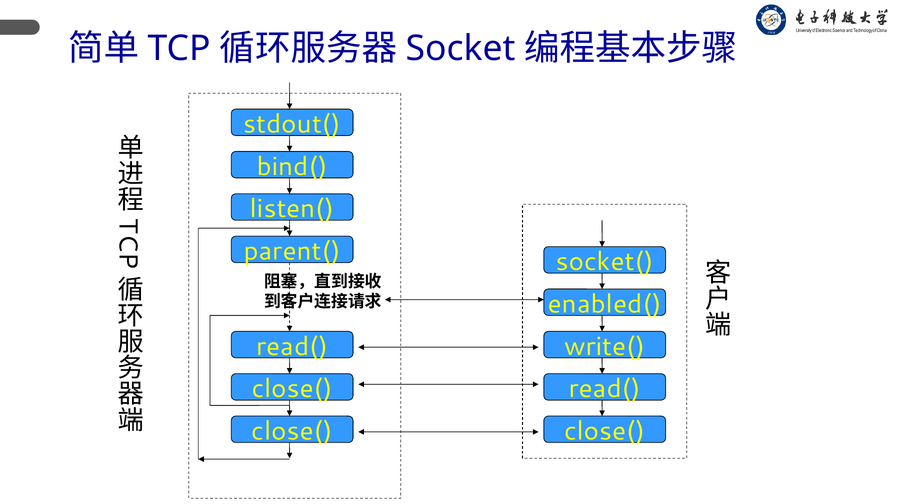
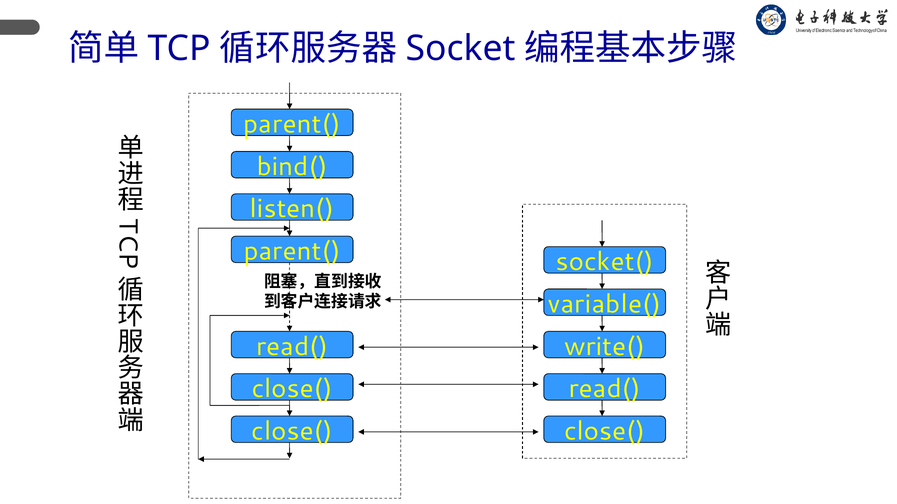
stdout( at (292, 124): stdout( -> parent(
enabled(: enabled( -> variable(
